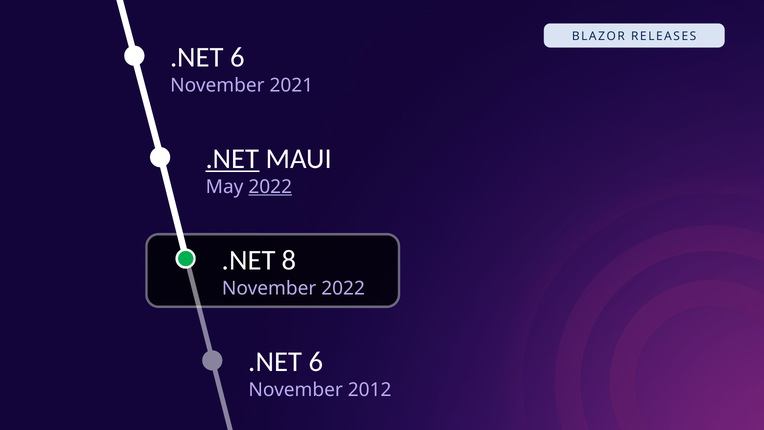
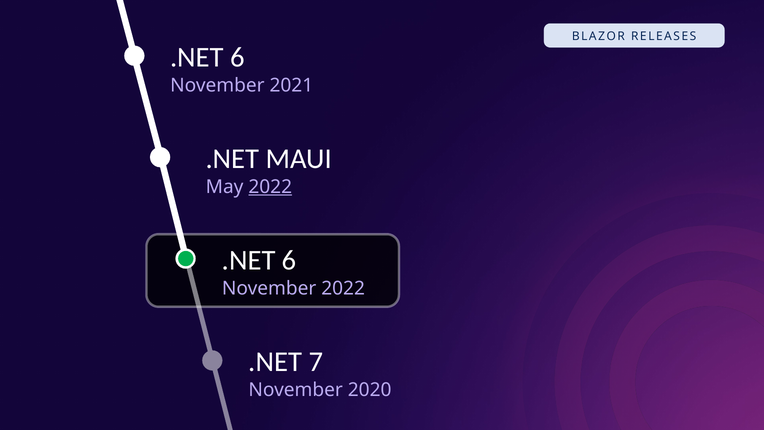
.NET at (232, 159) underline: present -> none
8 at (289, 260): 8 -> 6
6 at (316, 362): 6 -> 7
2012: 2012 -> 2020
